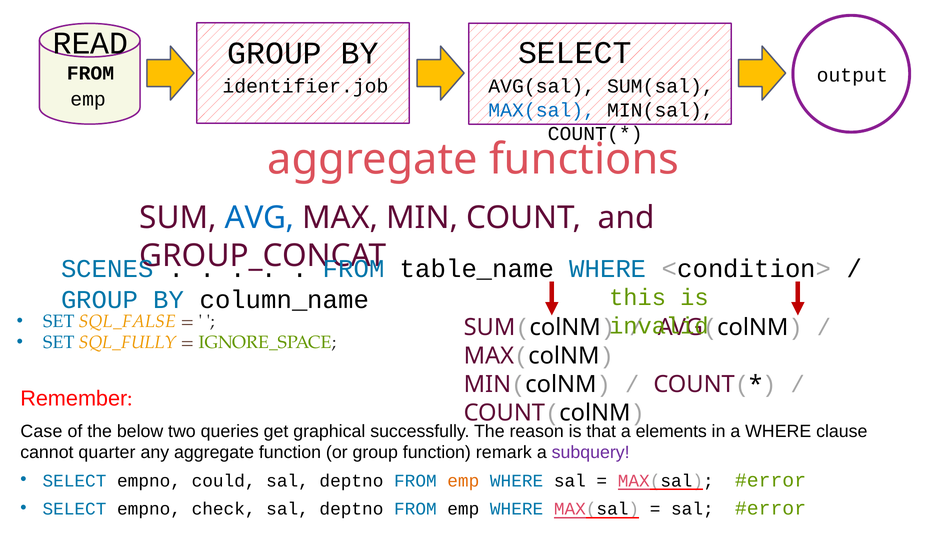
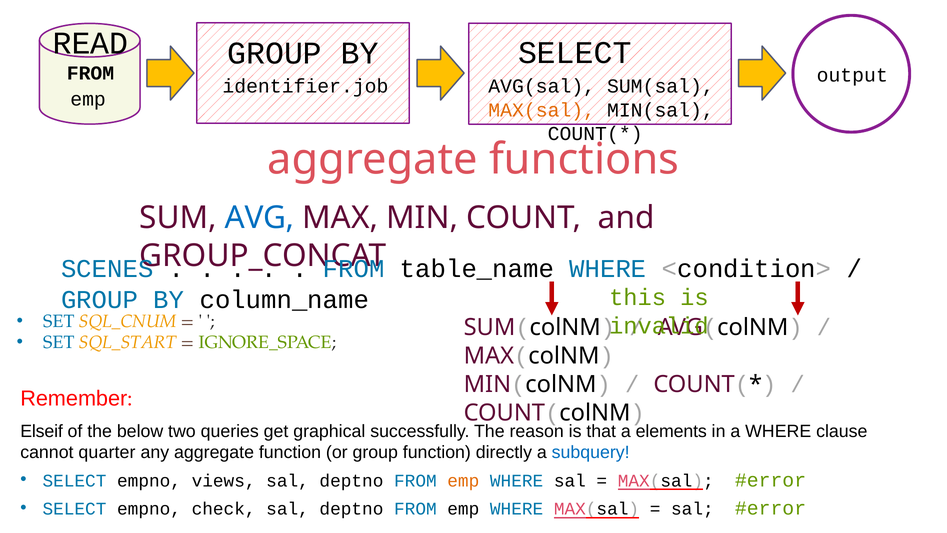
MAX(sal at (542, 110) colour: blue -> orange
SQL_FALSE: SQL_FALSE -> SQL_CNUM
SQL_FULLY: SQL_FULLY -> SQL_START
Case: Case -> Elseif
remark: remark -> directly
subquery colour: purple -> blue
could: could -> views
